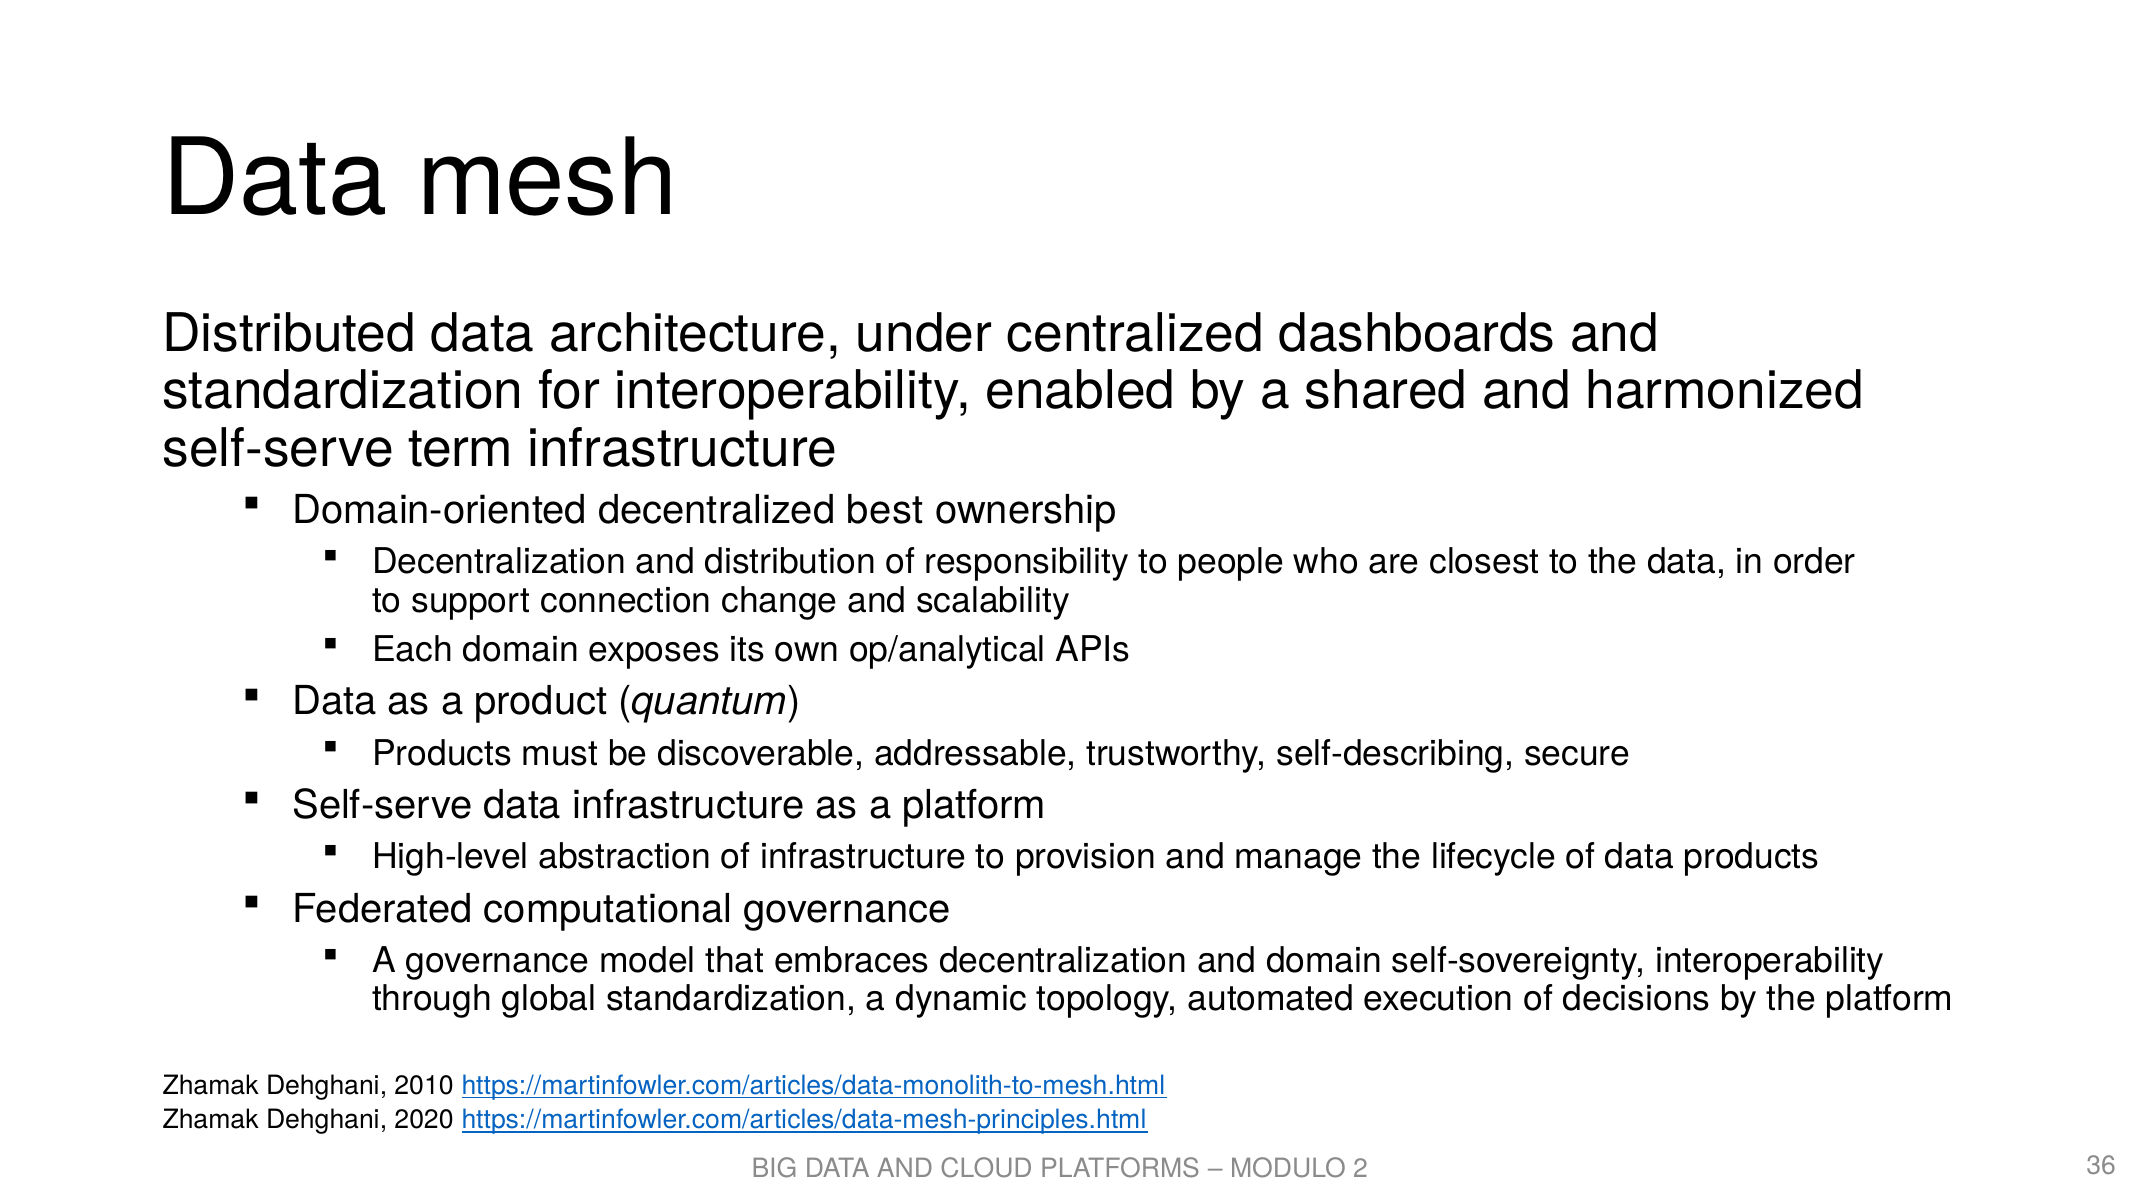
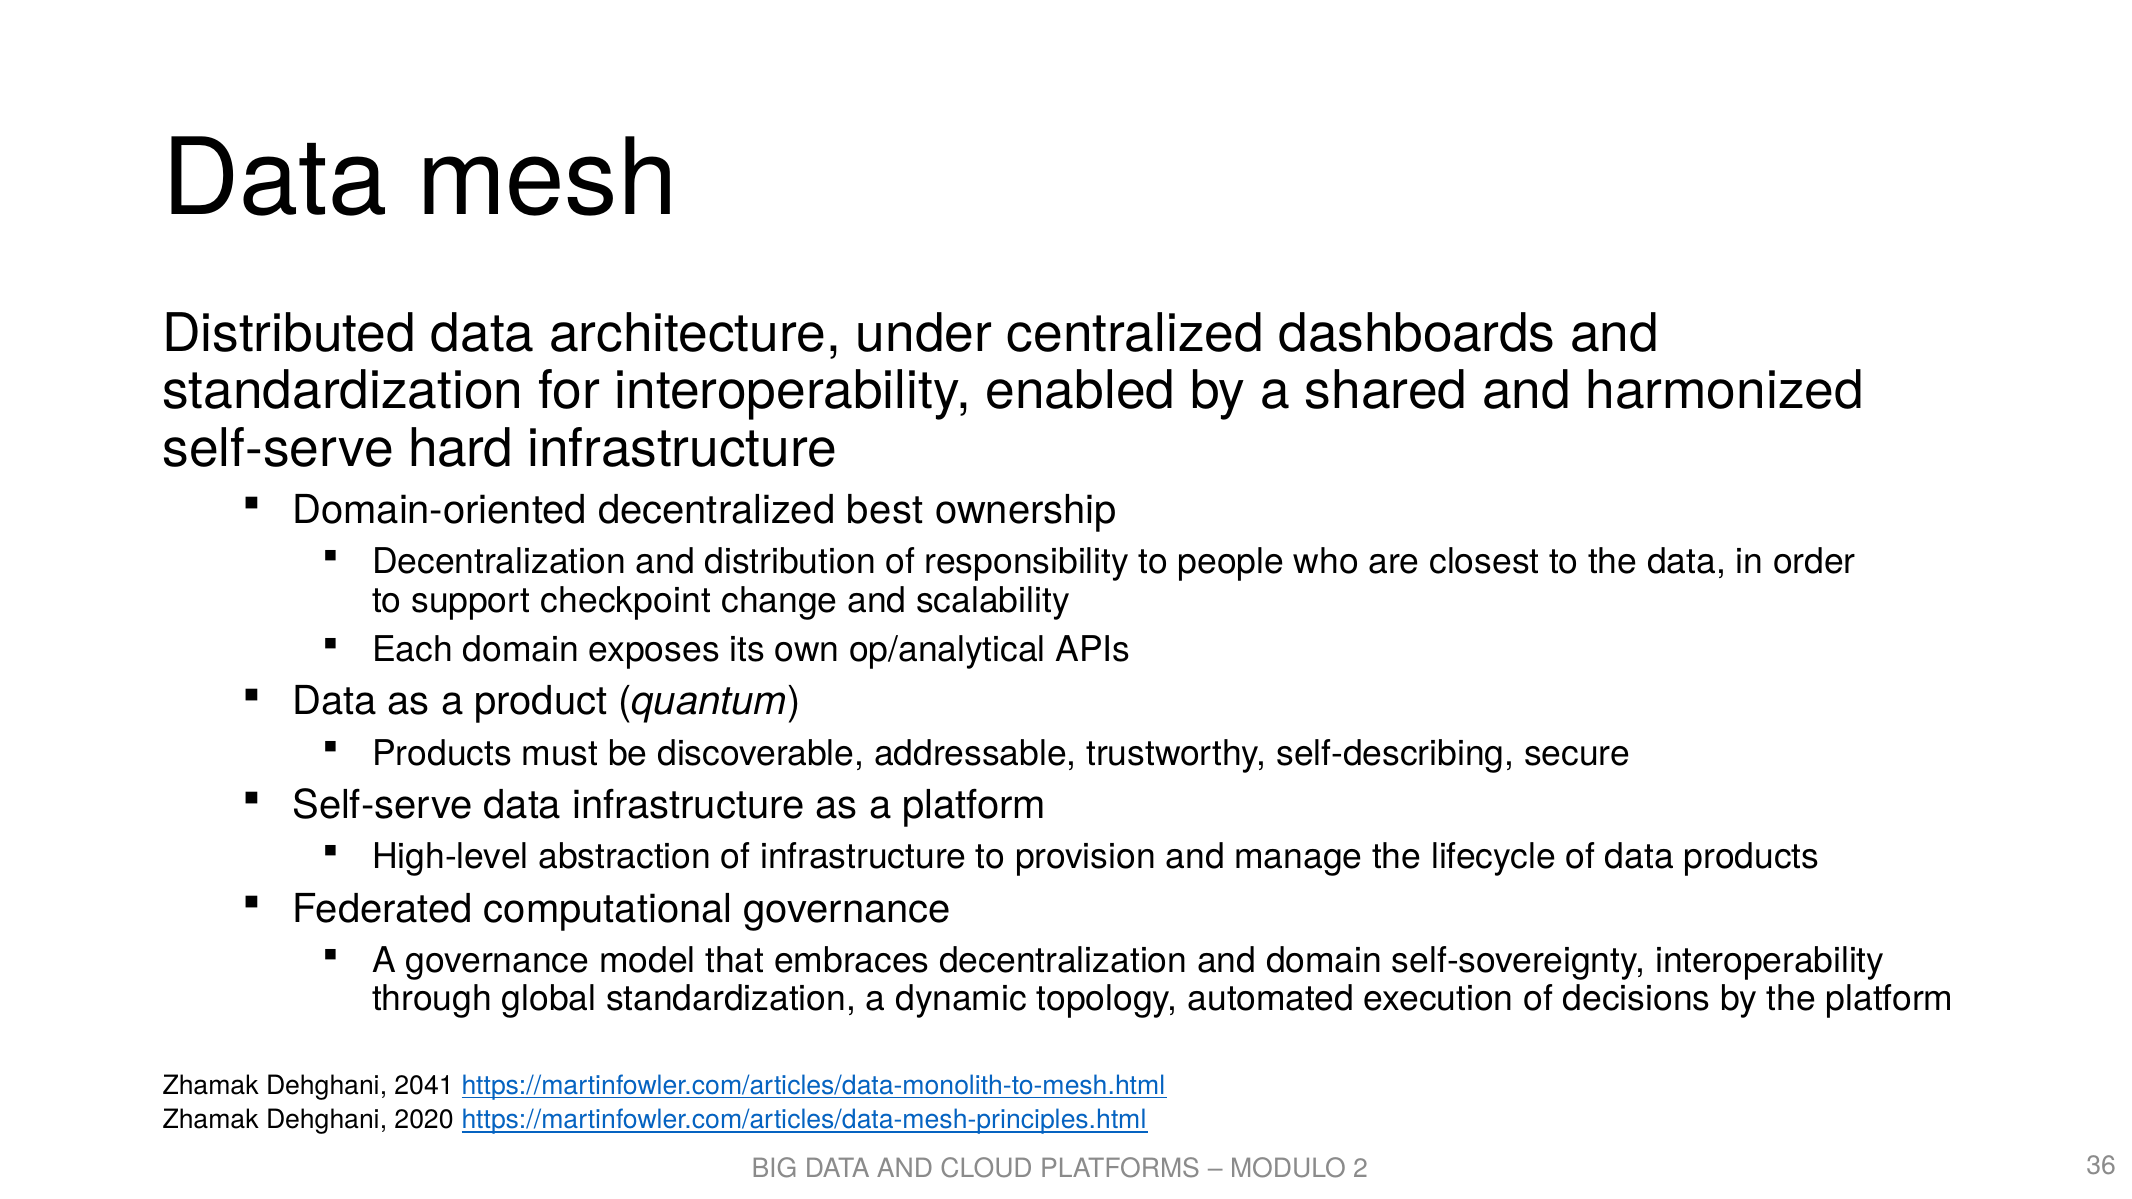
term: term -> hard
connection: connection -> checkpoint
2010: 2010 -> 2041
